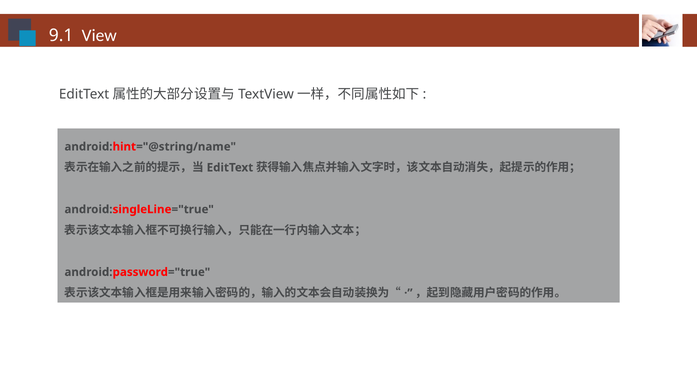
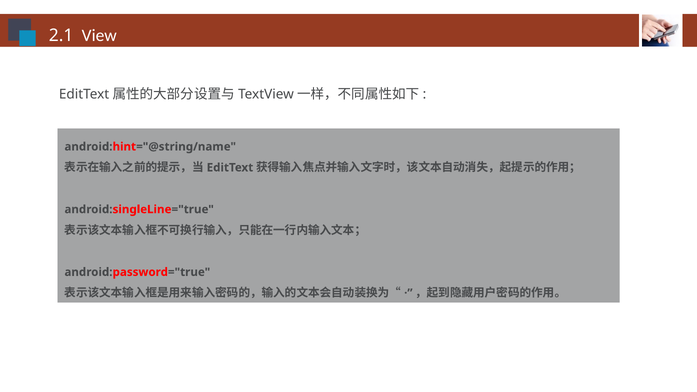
9.1: 9.1 -> 2.1
